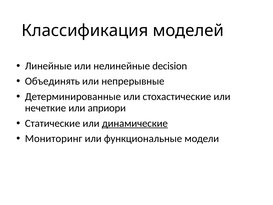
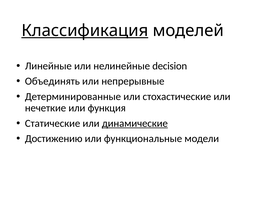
Классификация underline: none -> present
априори: априори -> функция
Мониторинг: Мониторинг -> Достижению
